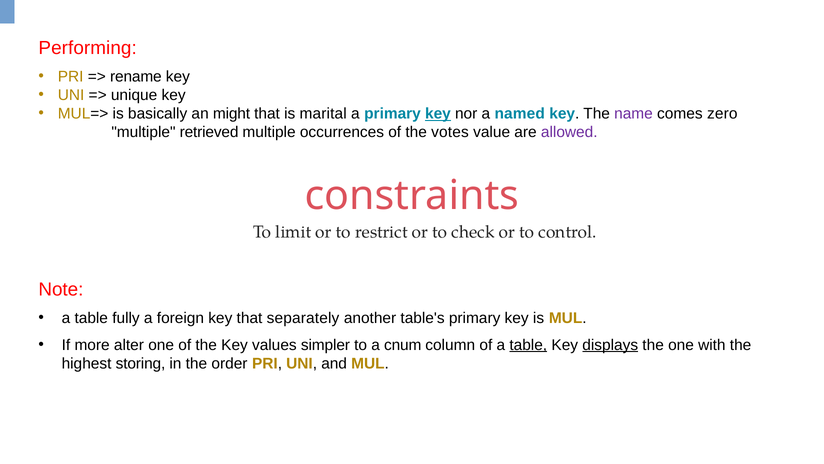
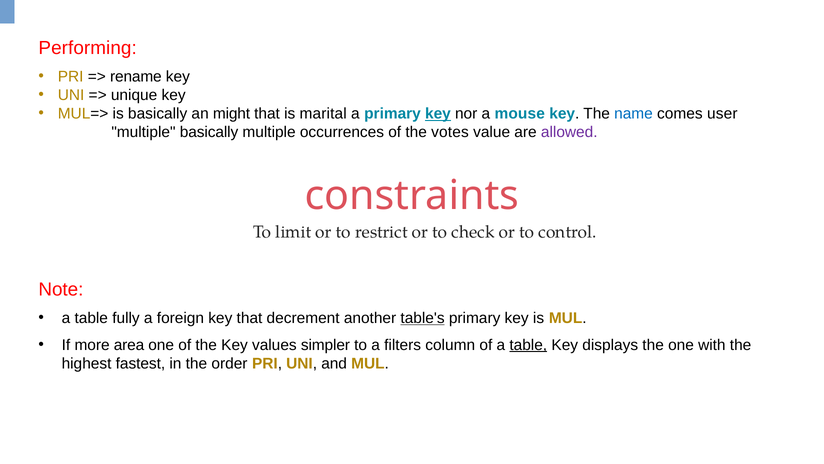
named: named -> mouse
name colour: purple -> blue
zero: zero -> user
multiple retrieved: retrieved -> basically
separately: separately -> decrement
table's underline: none -> present
alter: alter -> area
cnum: cnum -> filters
displays underline: present -> none
storing: storing -> fastest
